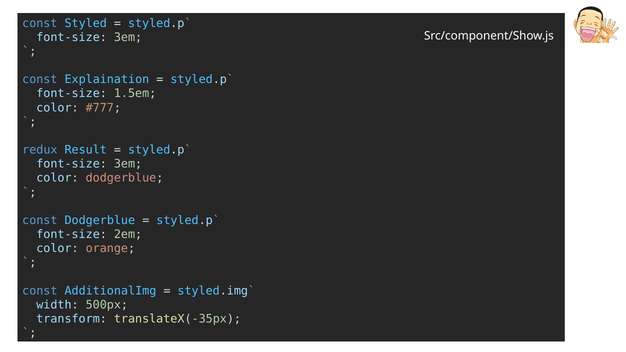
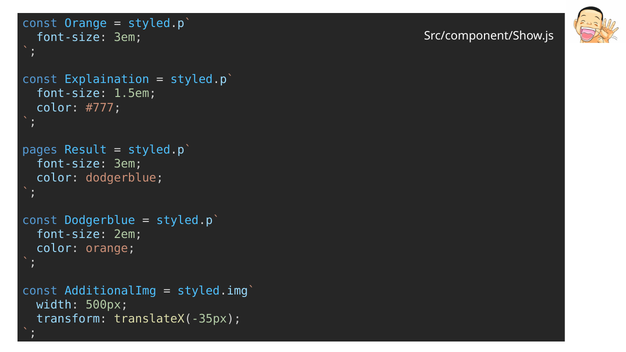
const Styled: Styled -> Orange
redux: redux -> pages
